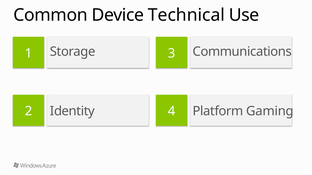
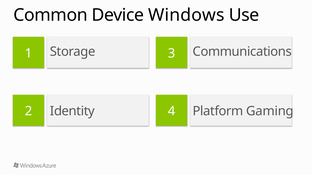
Technical: Technical -> Windows
